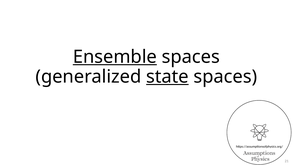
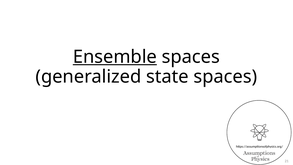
state underline: present -> none
